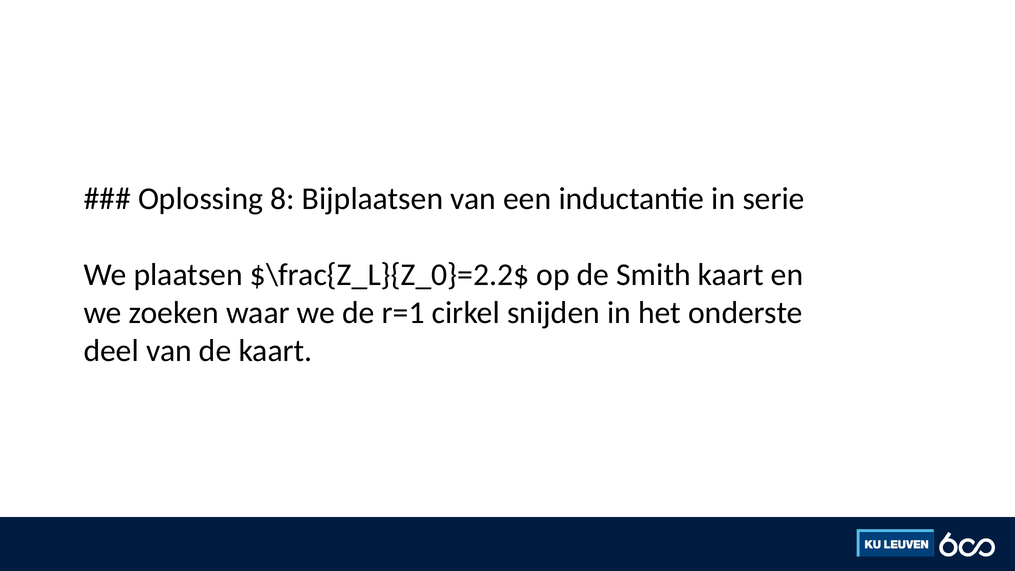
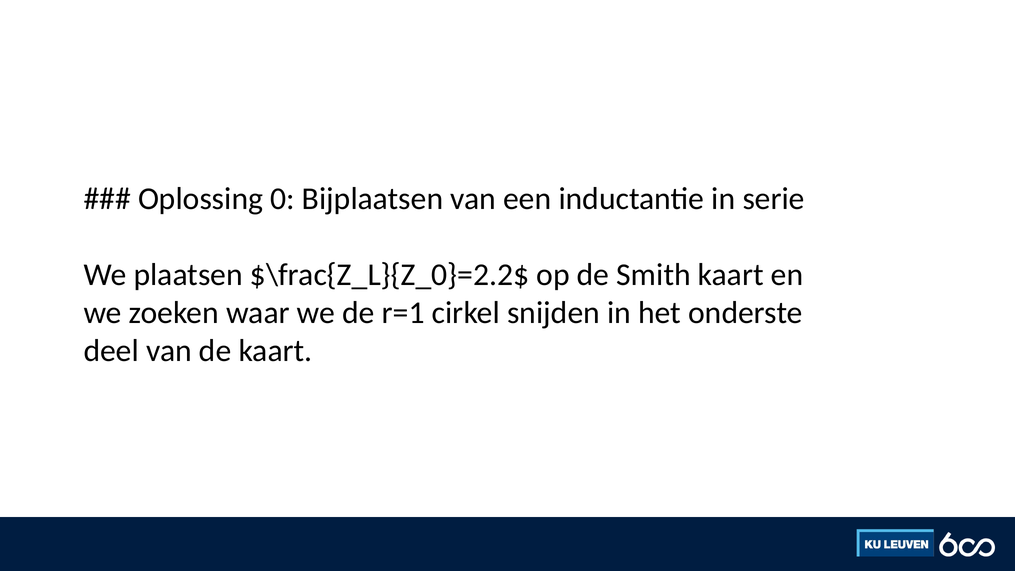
8: 8 -> 0
